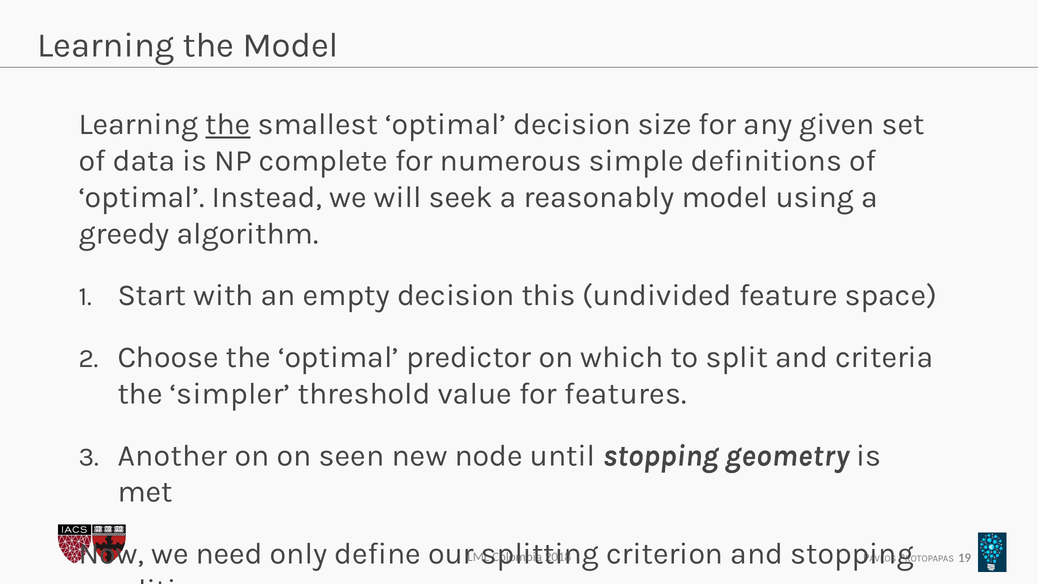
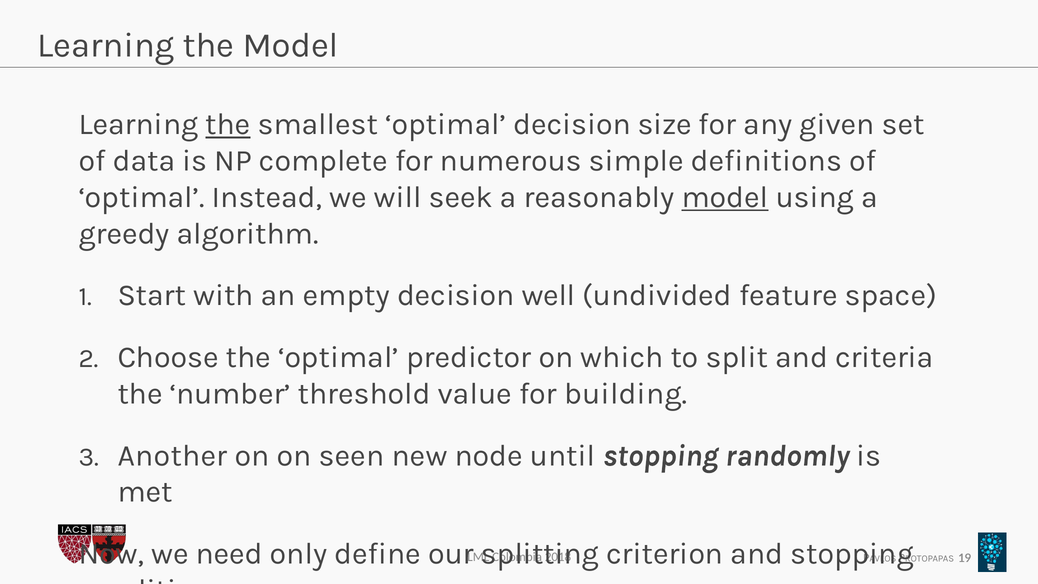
model at (725, 197) underline: none -> present
this: this -> well
simpler: simpler -> number
features: features -> building
geometry: geometry -> randomly
